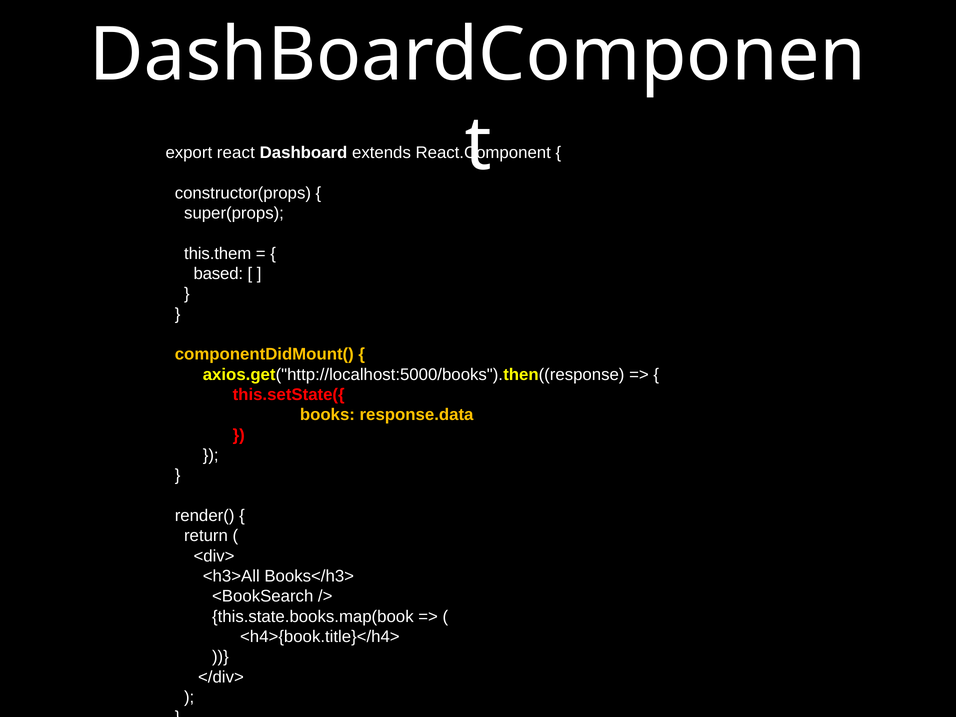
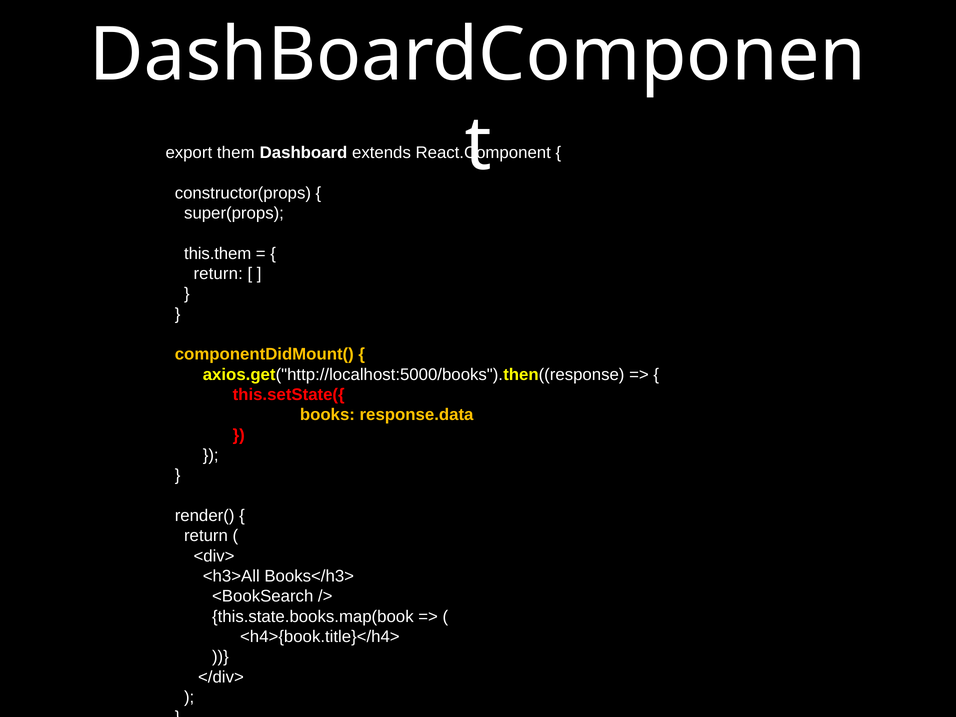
react: react -> them
based at (218, 274): based -> return
